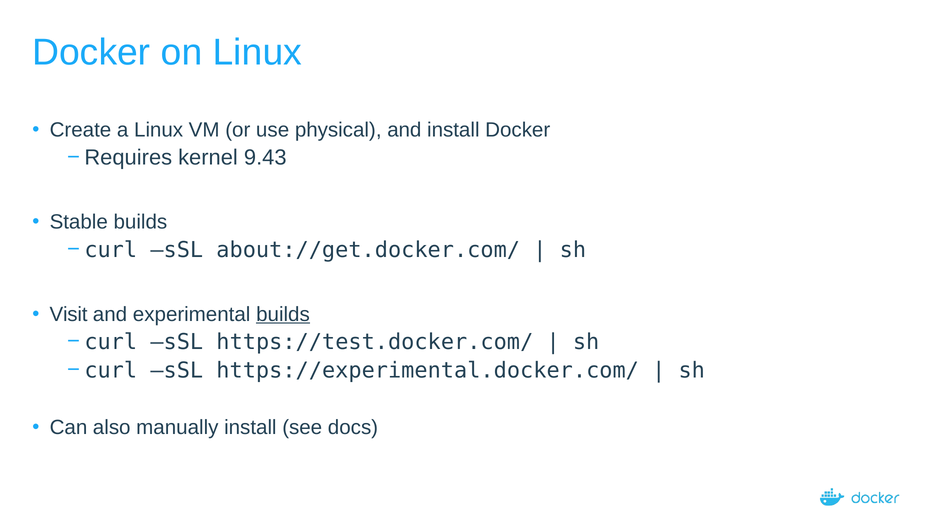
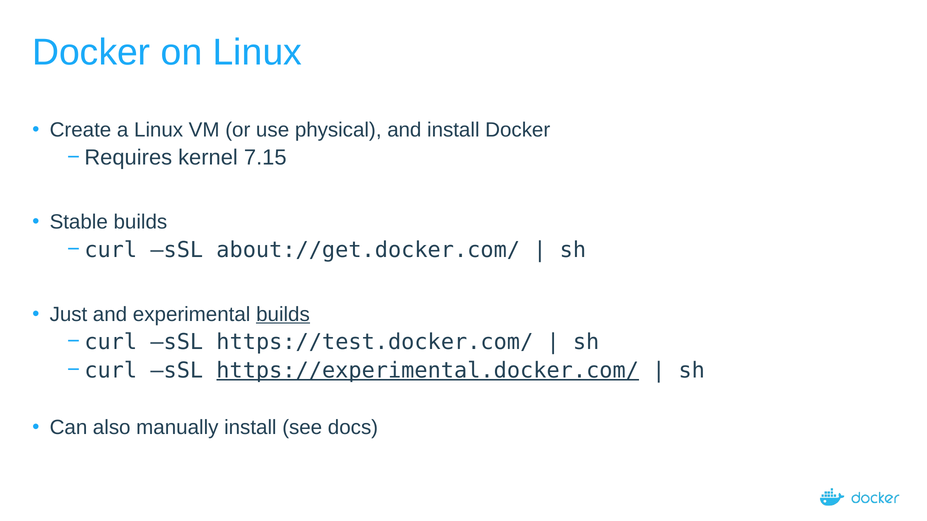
9.43: 9.43 -> 7.15
Visit: Visit -> Just
https://experimental.docker.com/ underline: none -> present
